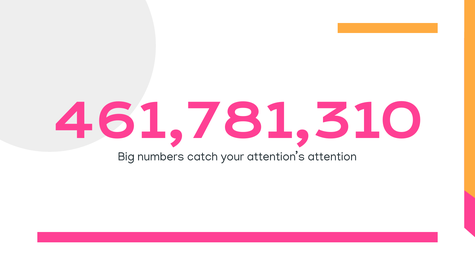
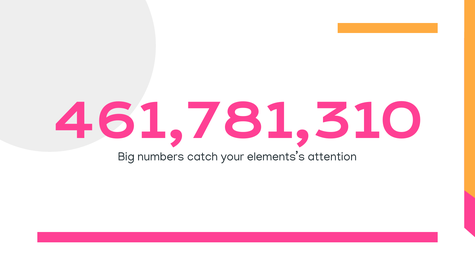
attention’s: attention’s -> elements’s
